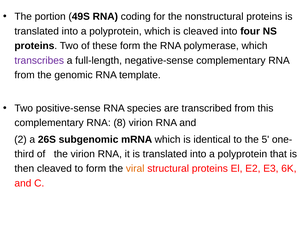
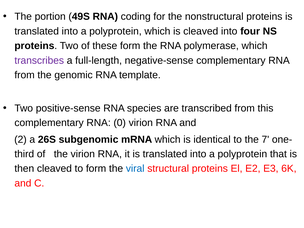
8: 8 -> 0
5: 5 -> 7
viral colour: orange -> blue
